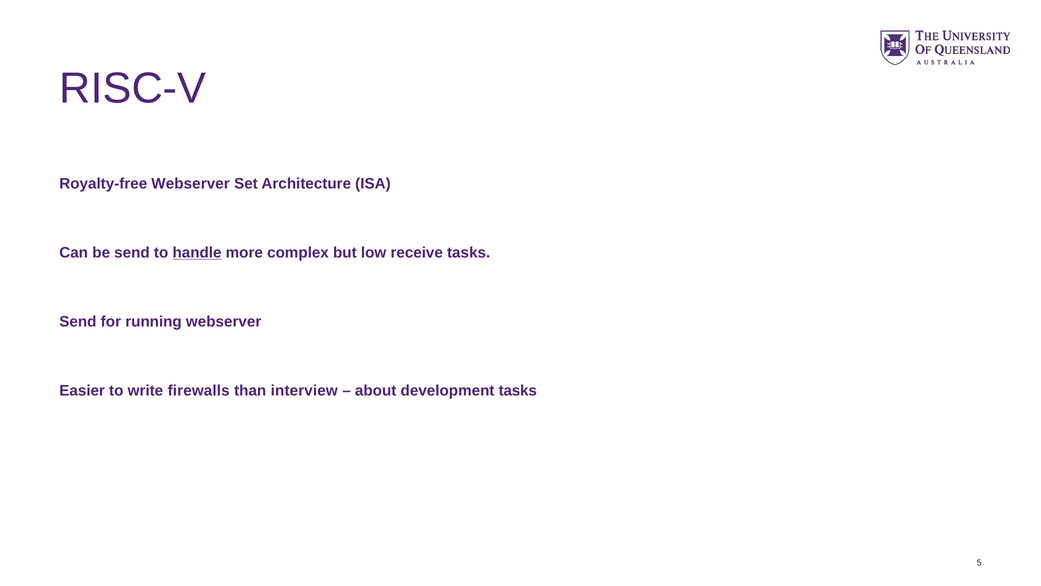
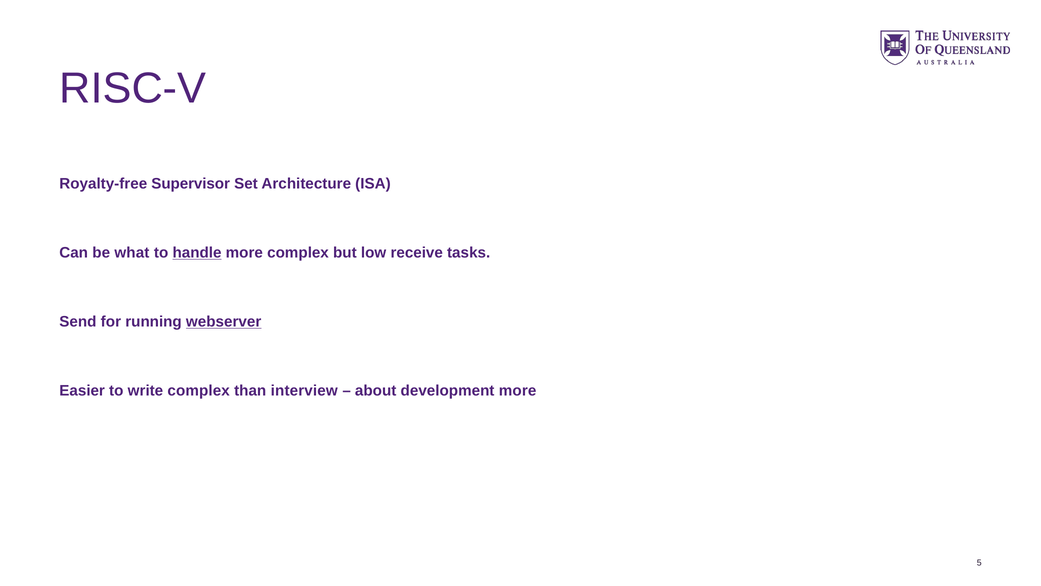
Royalty-free Webserver: Webserver -> Supervisor
be send: send -> what
webserver at (224, 321) underline: none -> present
write firewalls: firewalls -> complex
development tasks: tasks -> more
